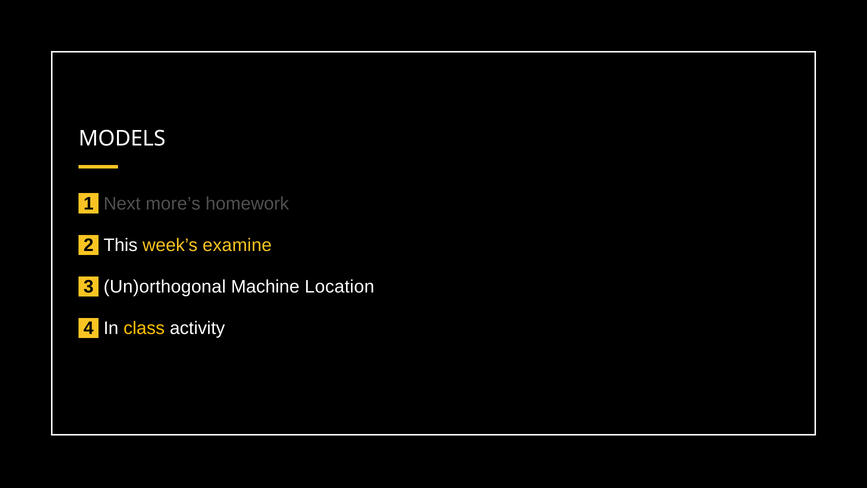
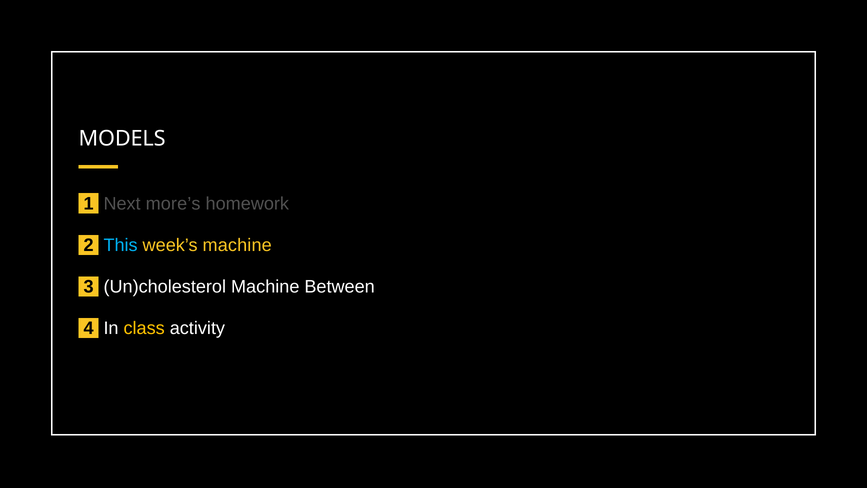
This colour: white -> light blue
week’s examine: examine -> machine
Un)orthogonal: Un)orthogonal -> Un)cholesterol
Location: Location -> Between
